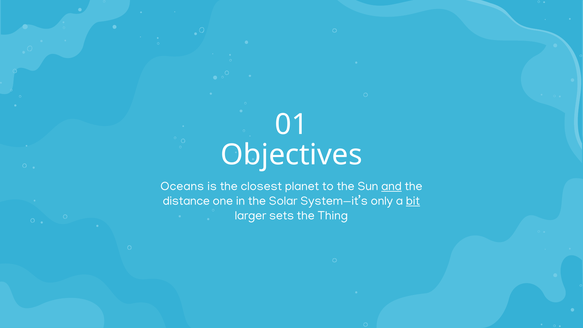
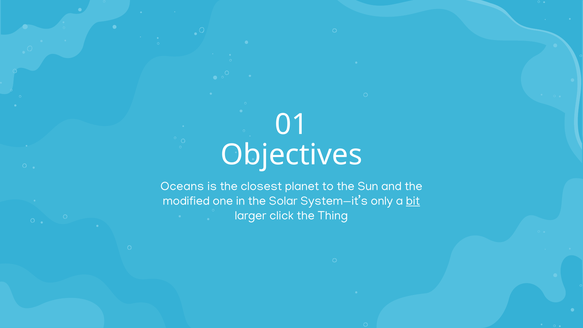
and underline: present -> none
distance: distance -> modified
sets: sets -> click
